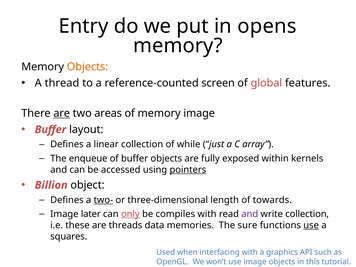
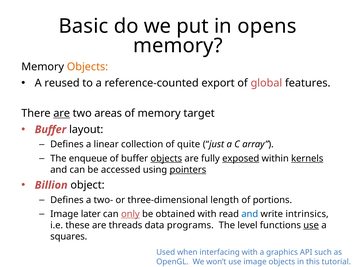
Entry: Entry -> Basic
thread: thread -> reused
screen: screen -> export
memory image: image -> target
while: while -> quite
objects at (166, 158) underline: none -> present
exposed underline: none -> present
kernels underline: none -> present
two- underline: present -> none
towards: towards -> portions
compiles: compiles -> obtained
and at (250, 214) colour: purple -> blue
write collection: collection -> intrinsics
memories: memories -> programs
sure: sure -> level
